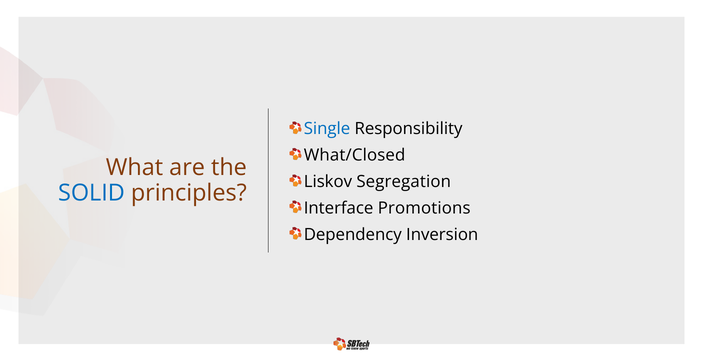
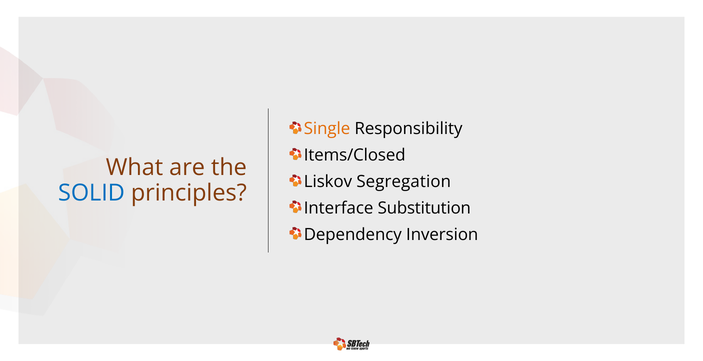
Single colour: blue -> orange
What/Closed: What/Closed -> Items/Closed
Promotions: Promotions -> Substitution
